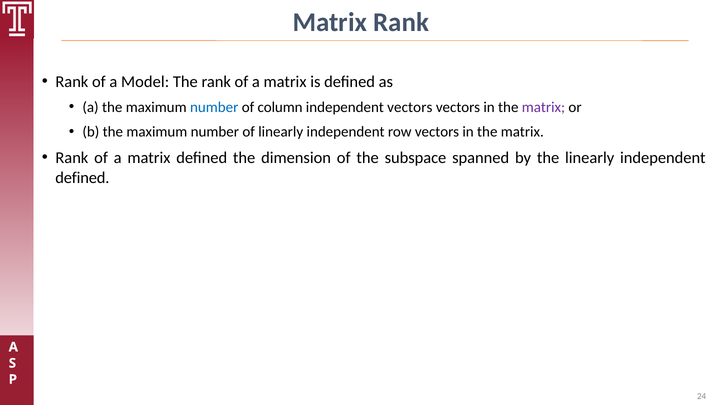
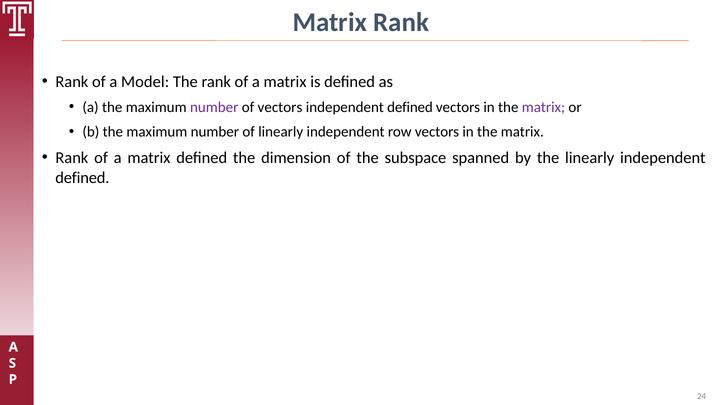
number at (214, 107) colour: blue -> purple
of column: column -> vectors
vectors at (410, 107): vectors -> defined
